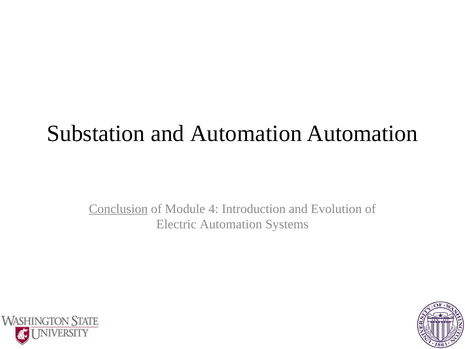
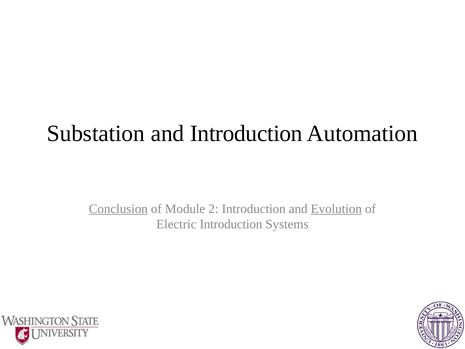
and Automation: Automation -> Introduction
4: 4 -> 2
Evolution underline: none -> present
Electric Automation: Automation -> Introduction
